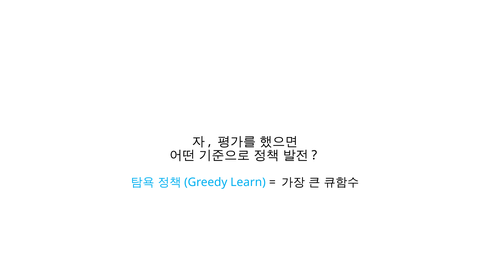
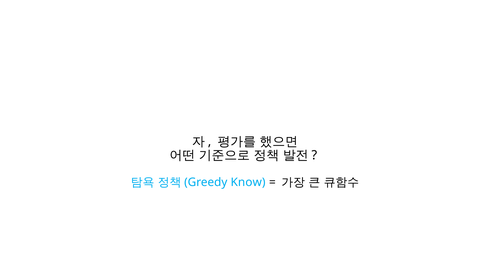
Learn: Learn -> Know
